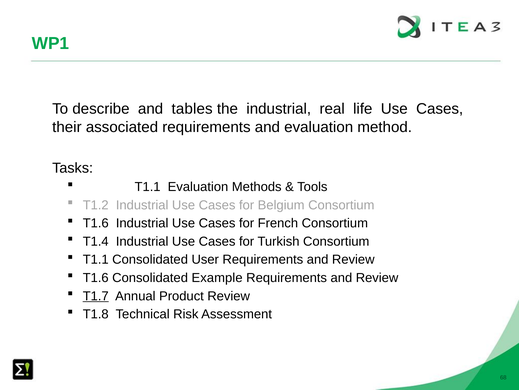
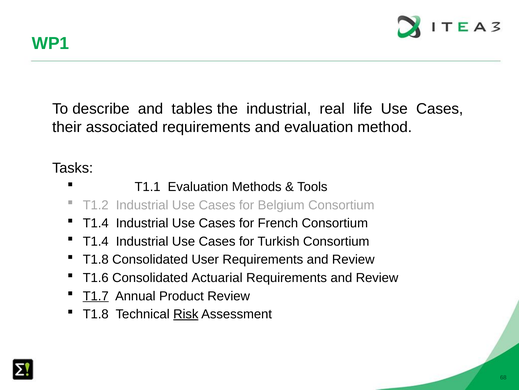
T1.6 at (96, 223): T1.6 -> T1.4
T1.1 at (96, 259): T1.1 -> T1.8
Example: Example -> Actuarial
Risk underline: none -> present
